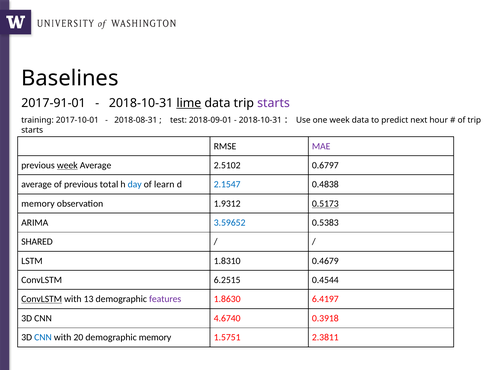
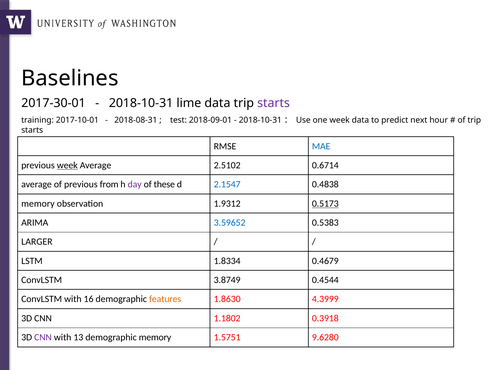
2017-91-01: 2017-91-01 -> 2017-30-01
lime underline: present -> none
MAE colour: purple -> blue
0.6797: 0.6797 -> 0.6714
total: total -> from
day colour: blue -> purple
learn: learn -> these
SHARED: SHARED -> LARGER
1.8310: 1.8310 -> 1.8334
6.2515: 6.2515 -> 3.8749
ConvLSTM at (42, 299) underline: present -> none
13: 13 -> 16
features colour: purple -> orange
6.4197: 6.4197 -> 4.3999
4.6740: 4.6740 -> 1.1802
CNN at (43, 338) colour: blue -> purple
20: 20 -> 13
2.3811: 2.3811 -> 9.6280
